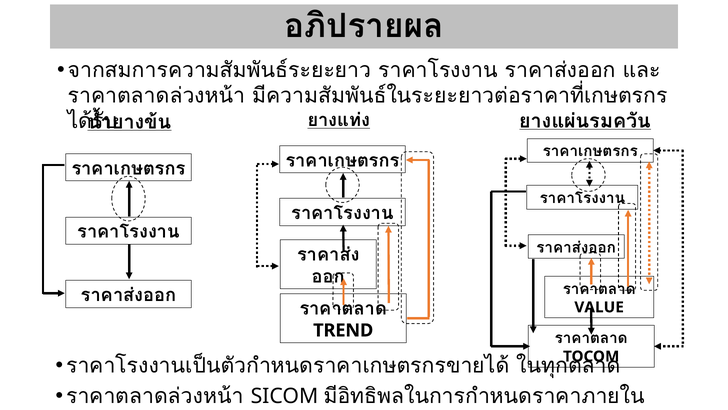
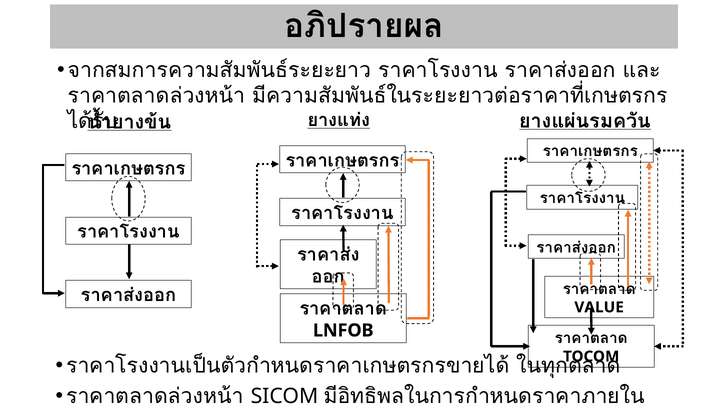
TREND: TREND -> LNFOB
